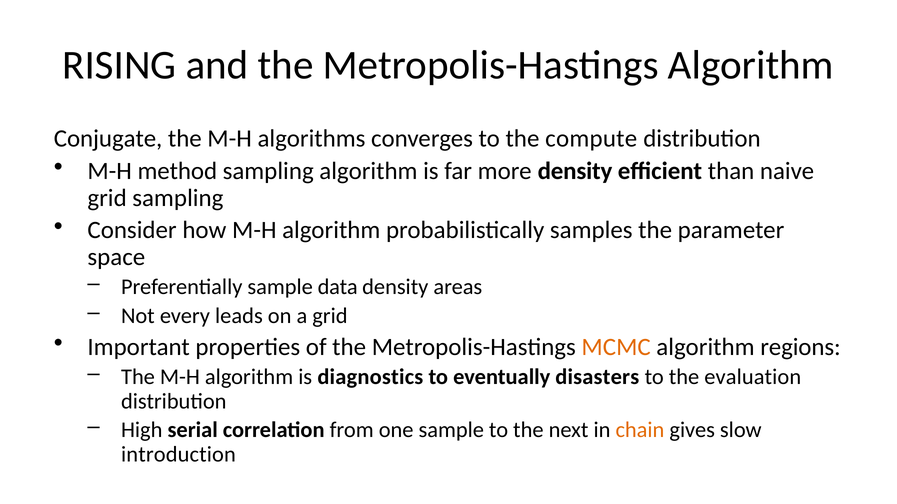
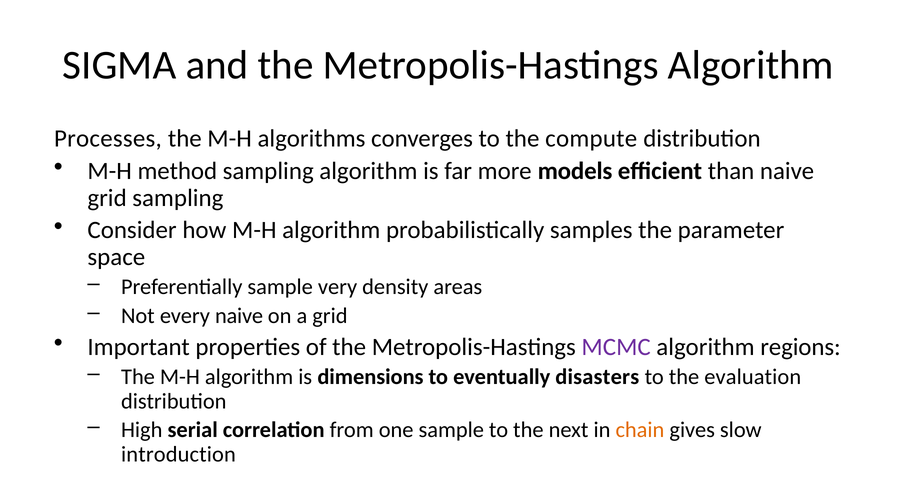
RISING: RISING -> SIGMA
Conjugate: Conjugate -> Processes
more density: density -> models
data: data -> very
every leads: leads -> naive
MCMC colour: orange -> purple
diagnostics: diagnostics -> dimensions
